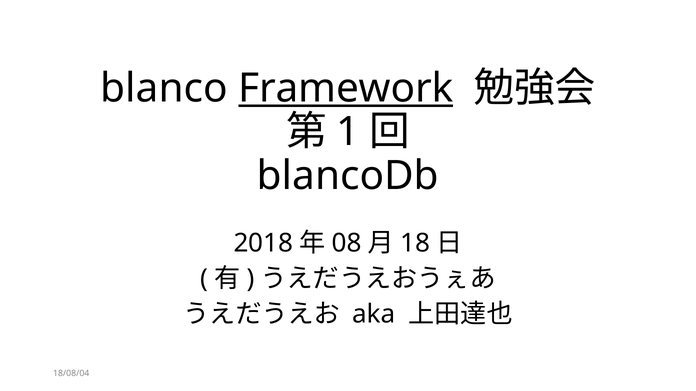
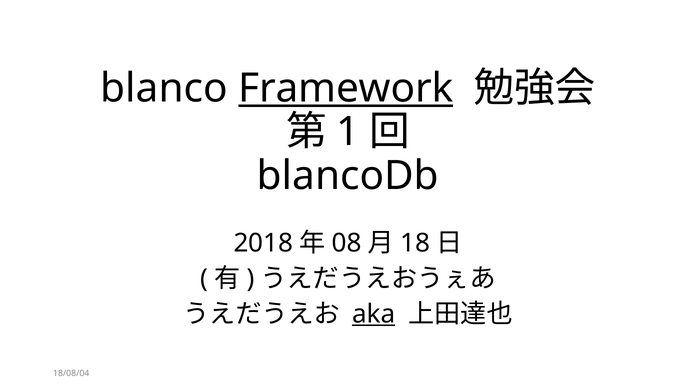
aka underline: none -> present
